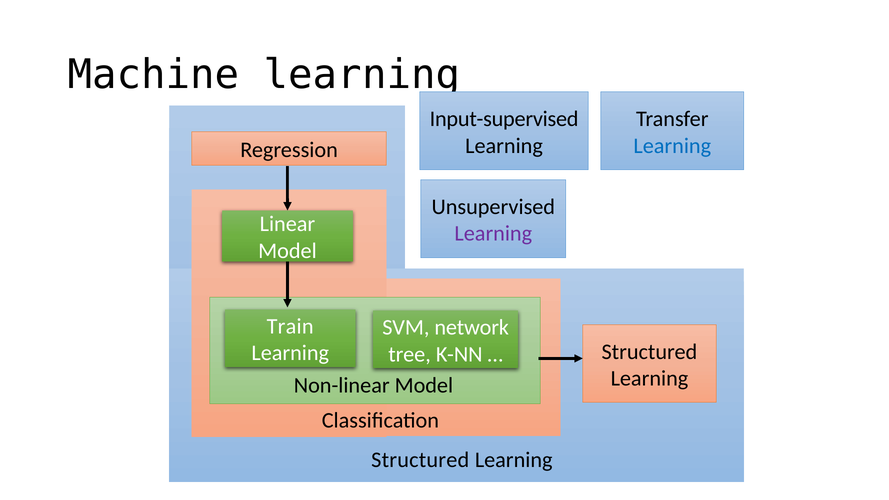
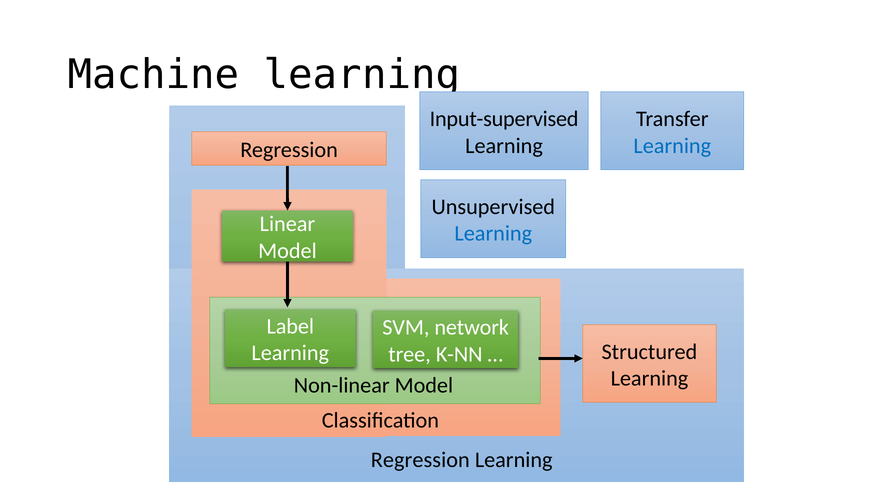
Learning at (493, 234) colour: purple -> blue
Train: Train -> Label
Structured at (420, 460): Structured -> Regression
